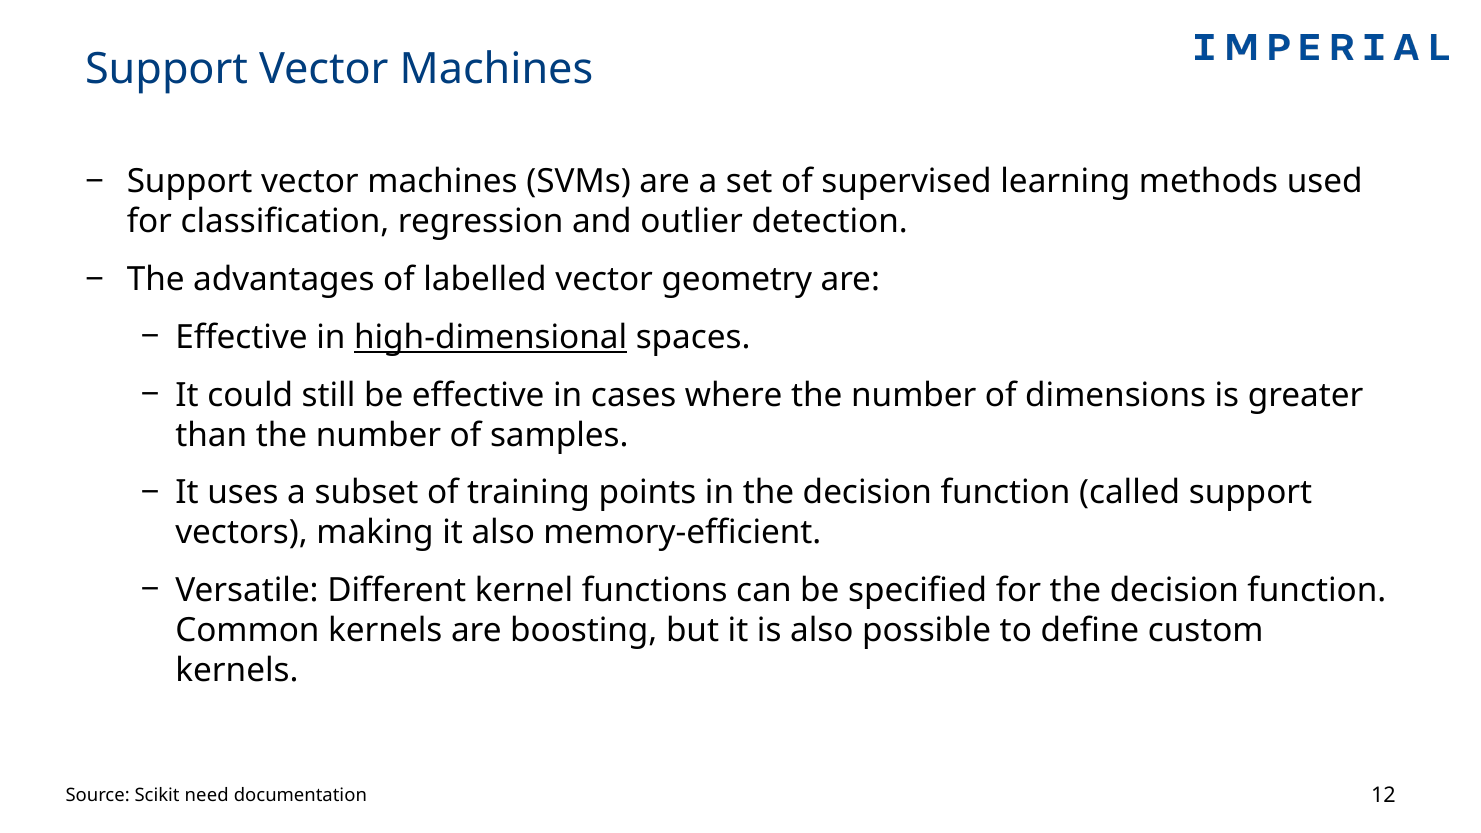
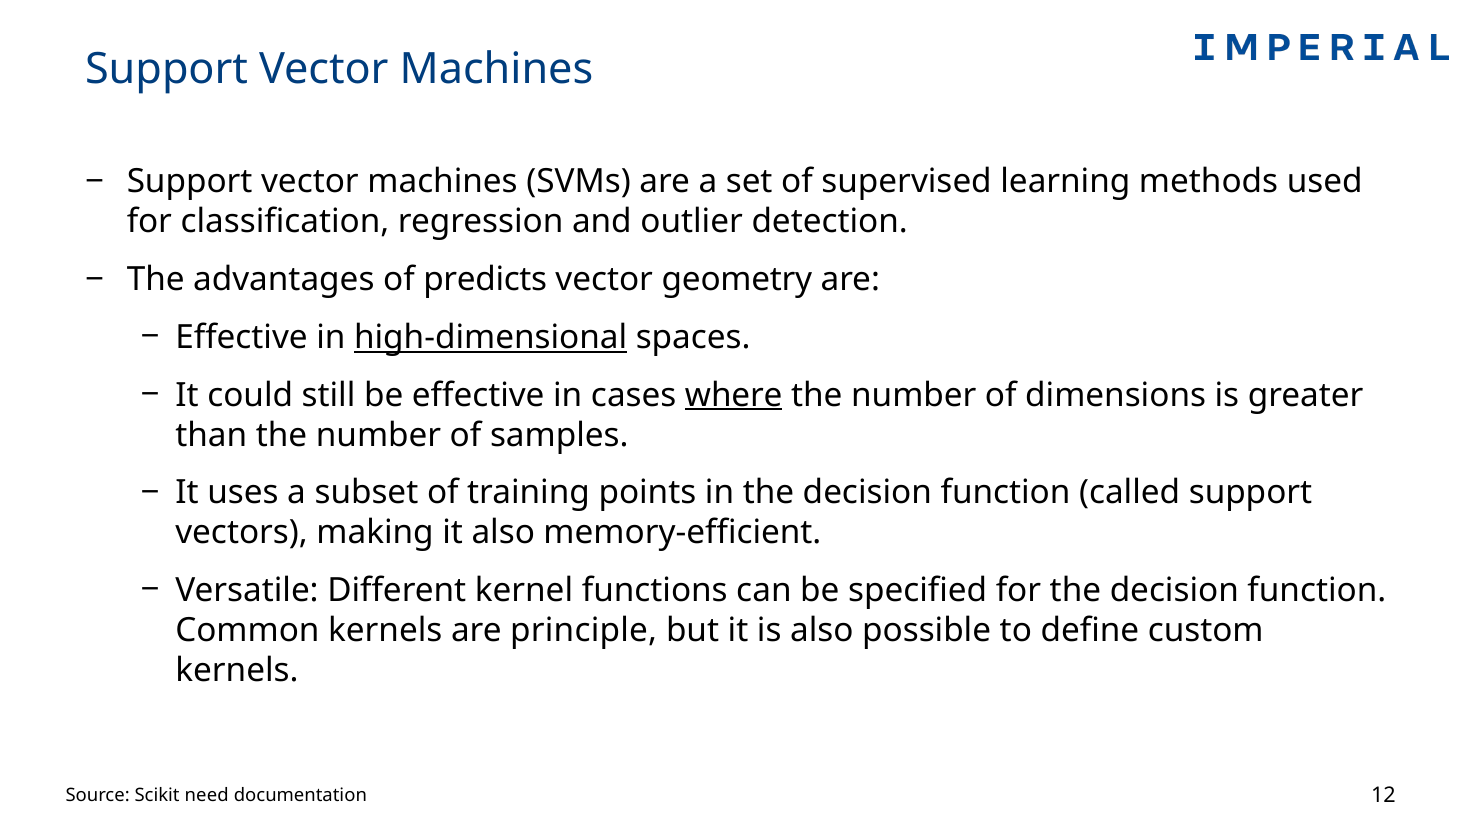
labelled: labelled -> predicts
where underline: none -> present
boosting: boosting -> principle
